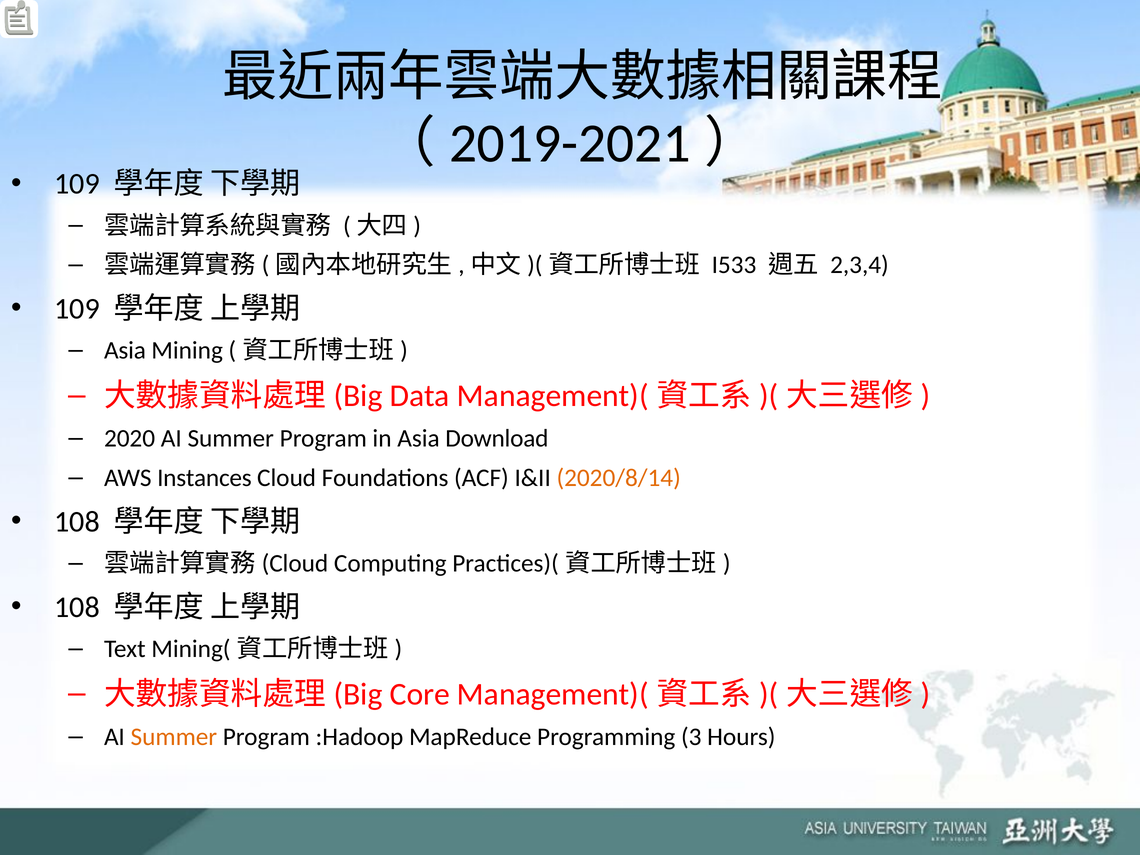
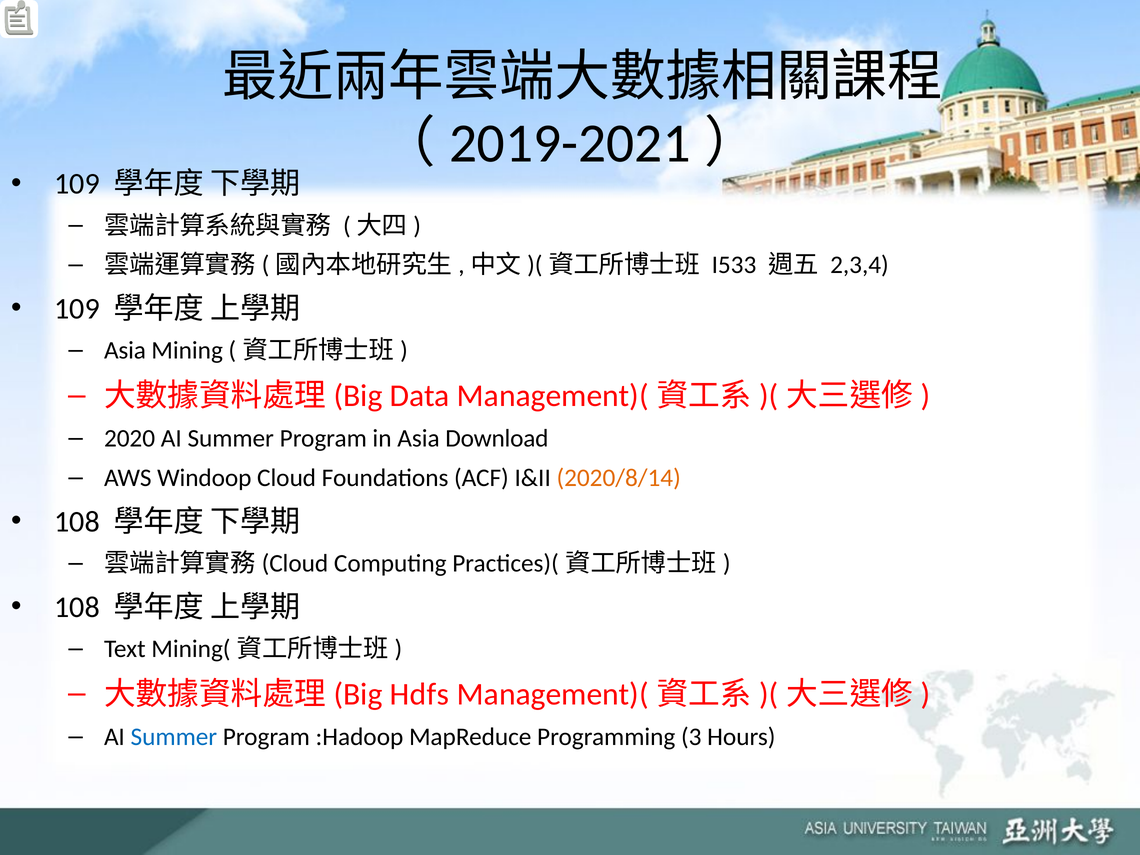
Instances: Instances -> Windoop
Core: Core -> Hdfs
Summer at (174, 737) colour: orange -> blue
